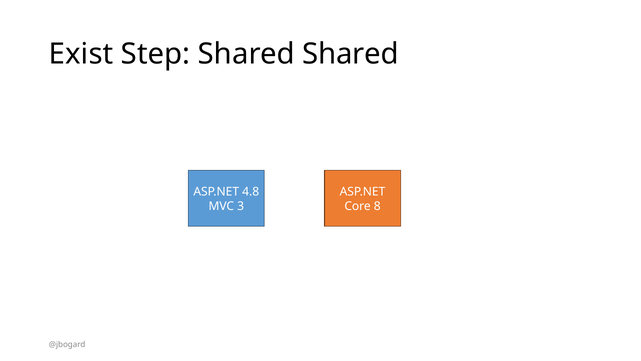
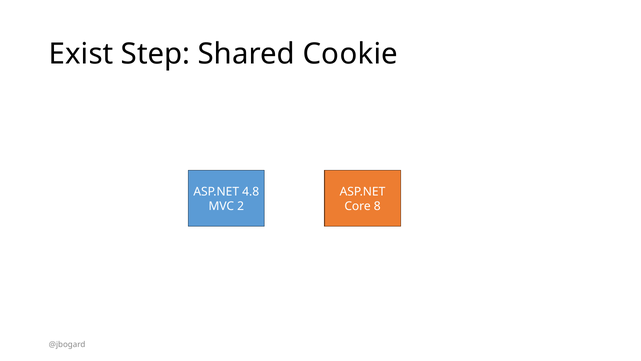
Shared Shared: Shared -> Cookie
3: 3 -> 2
